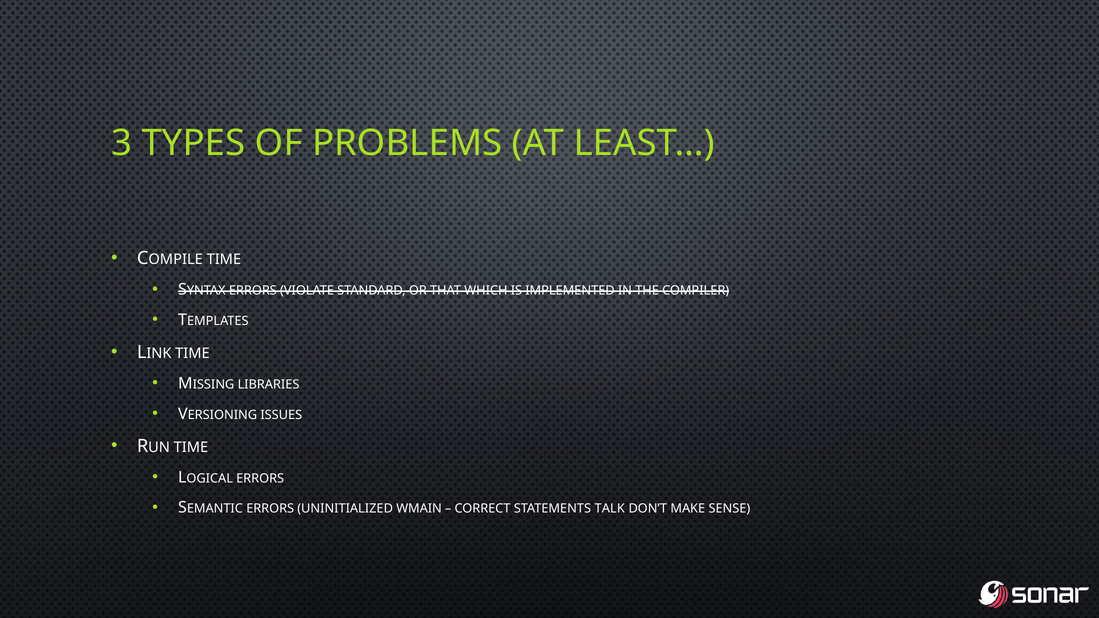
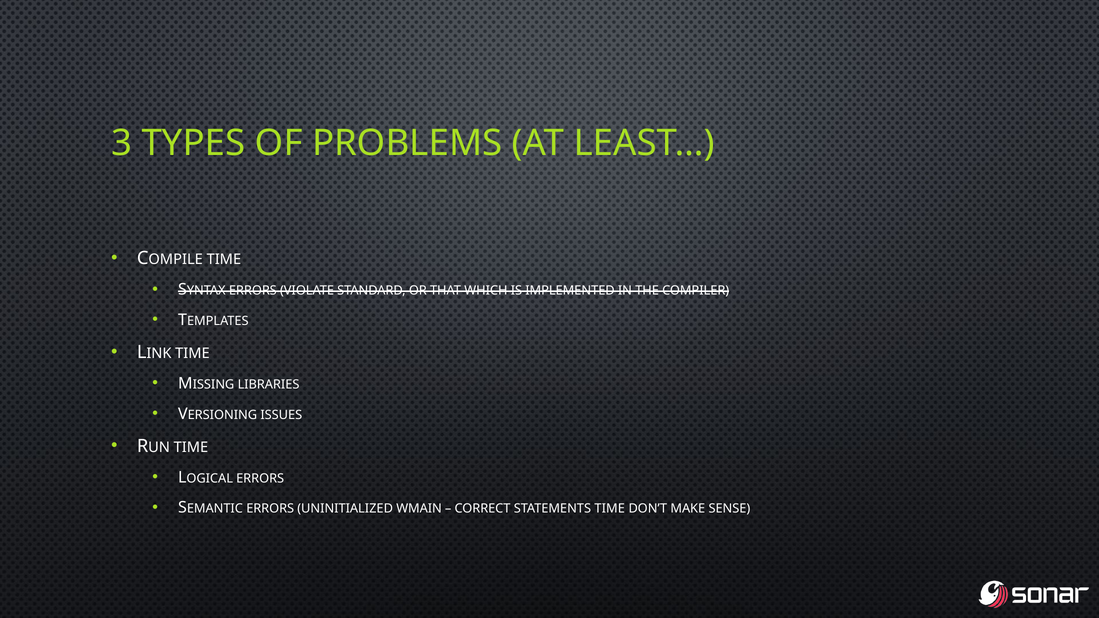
STATEMENTS TALK: TALK -> TIME
